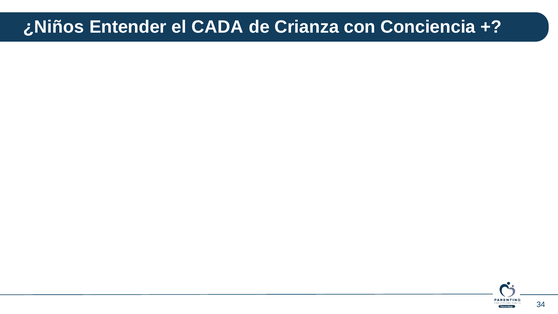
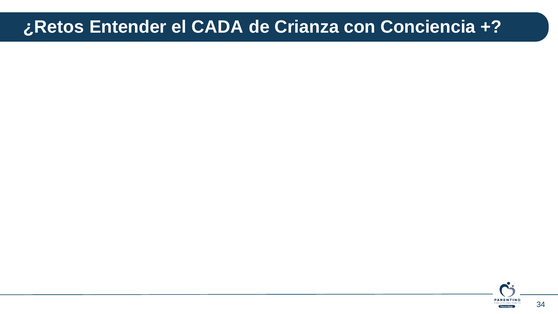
¿Niños: ¿Niños -> ¿Retos
